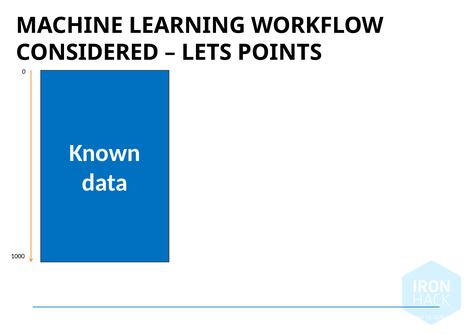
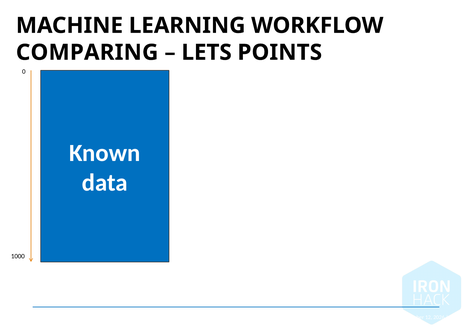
CONSIDERED: CONSIDERED -> COMPARING
